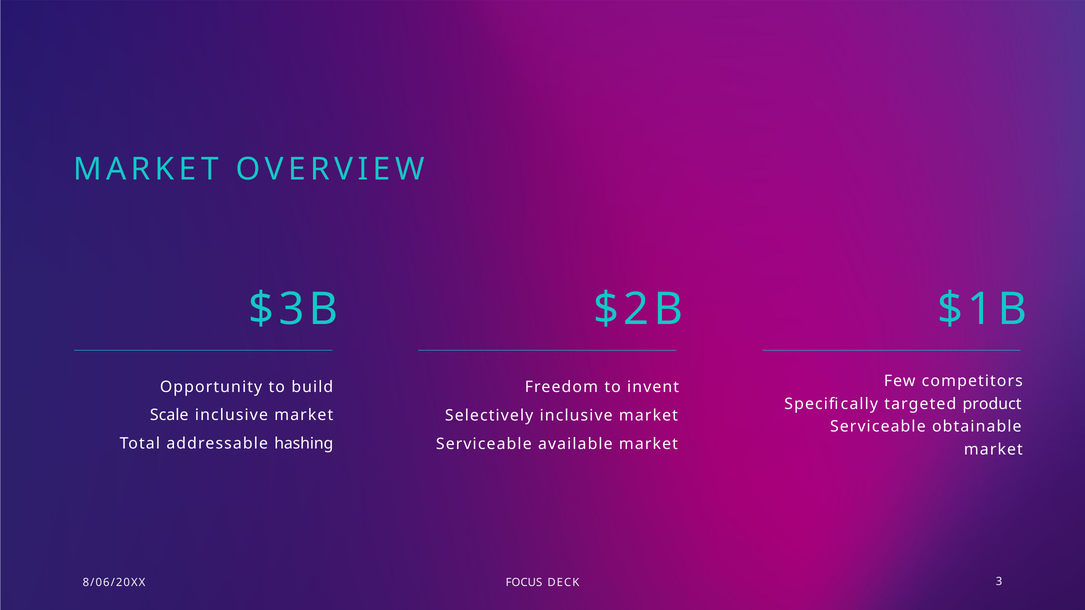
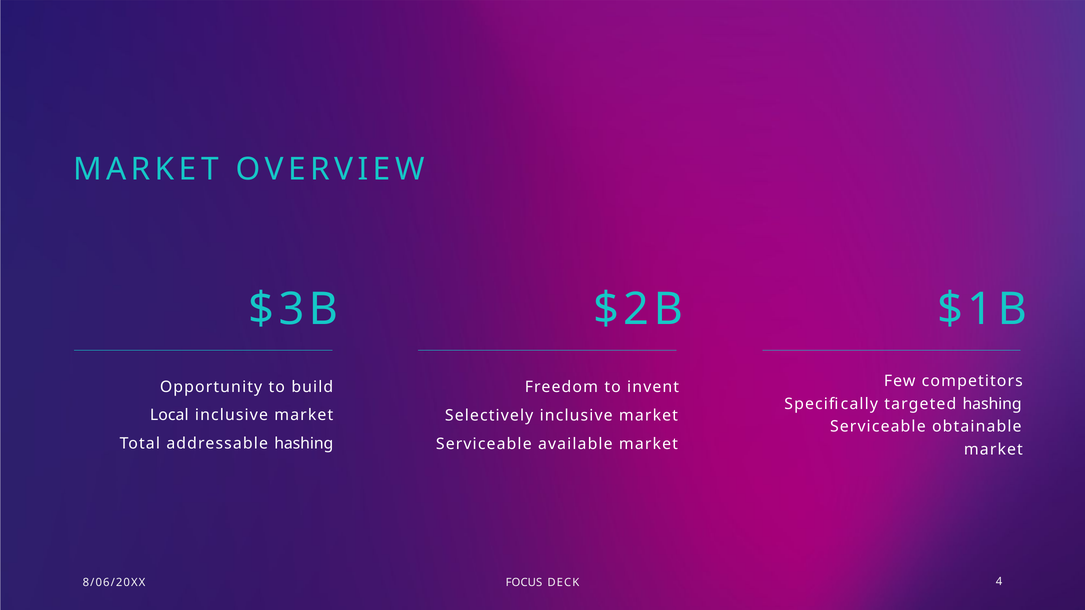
targeted product: product -> hashing
Scale: Scale -> Local
3: 3 -> 4
